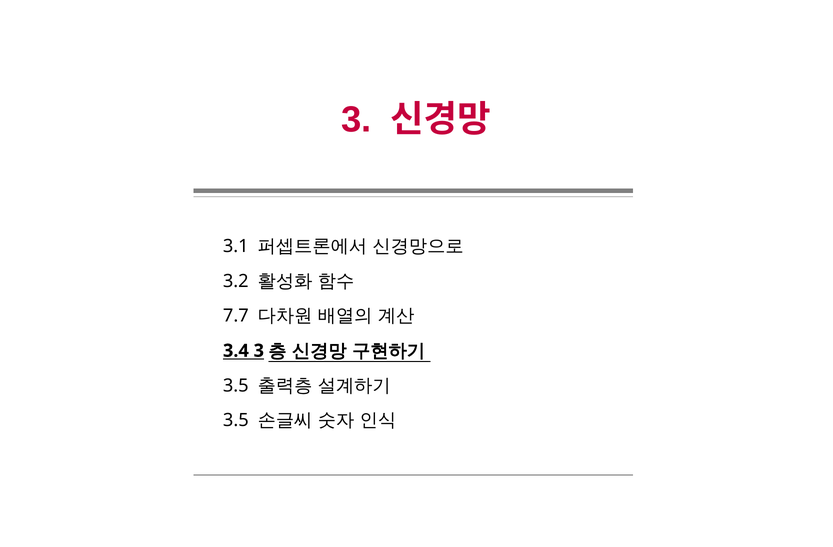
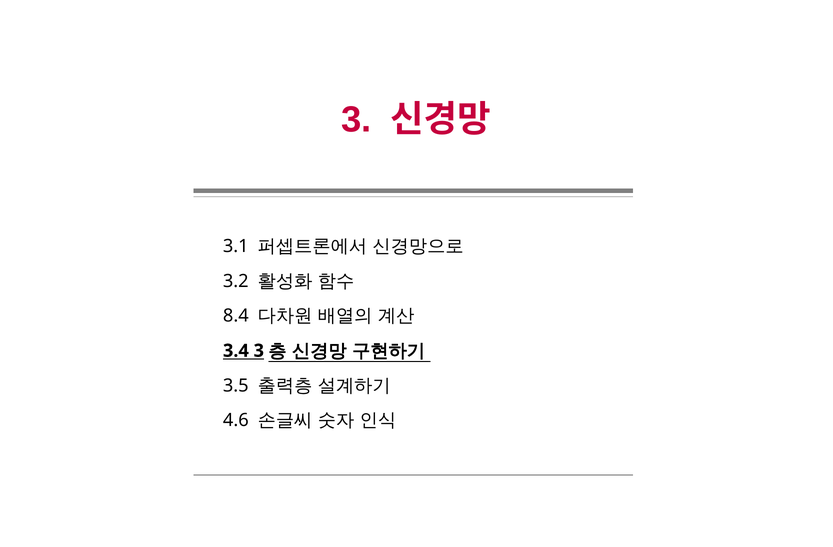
7.7: 7.7 -> 8.4
3.5 at (236, 421): 3.5 -> 4.6
